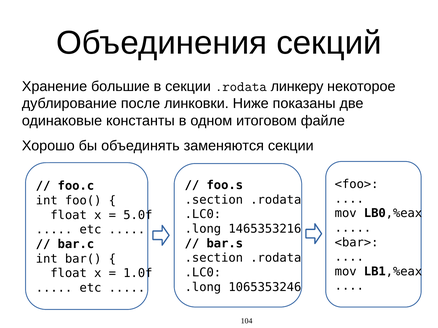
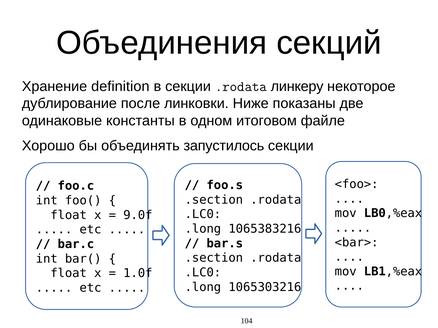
большие: большие -> definition
заменяются: заменяются -> запустилось
5.0f: 5.0f -> 9.0f
1465353216: 1465353216 -> 1065383216
1065353246: 1065353246 -> 1065303216
